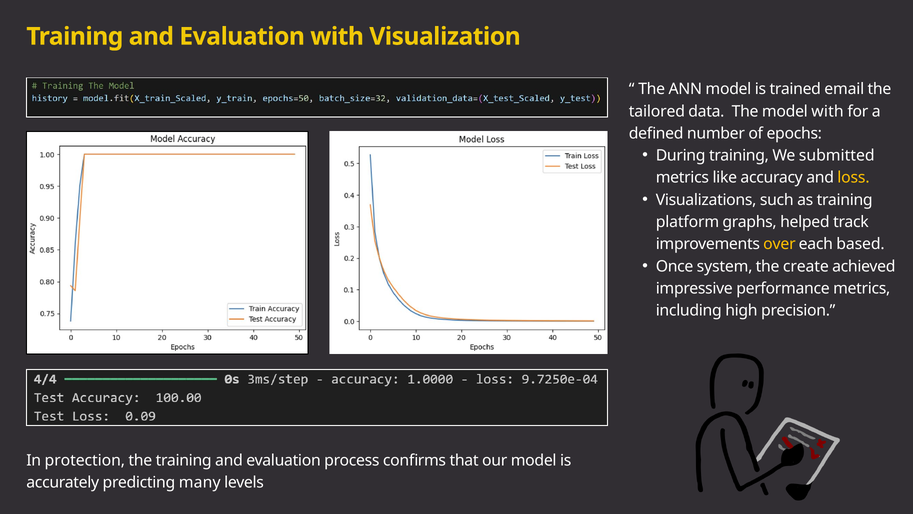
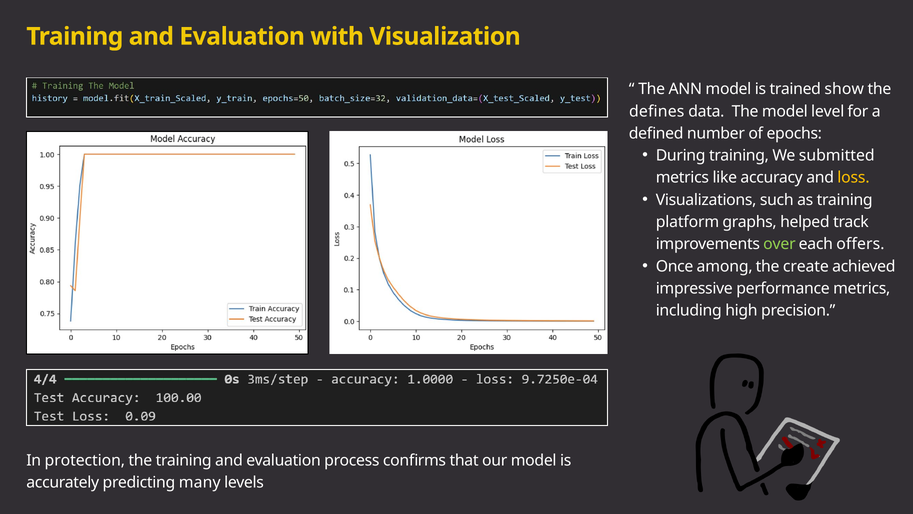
email: email -> show
tailored: tailored -> defines
model with: with -> level
over colour: yellow -> light green
based: based -> offers
system: system -> among
